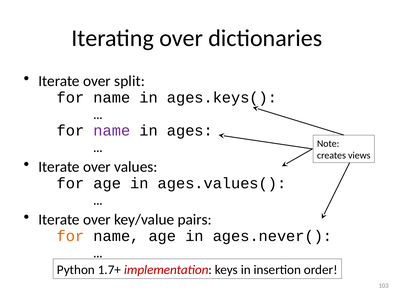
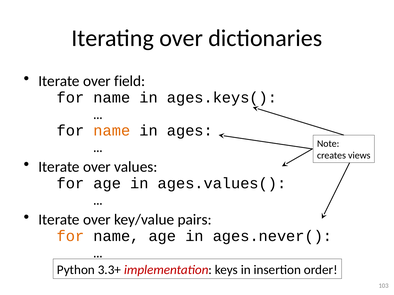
split: split -> field
name at (112, 131) colour: purple -> orange
1.7+: 1.7+ -> 3.3+
